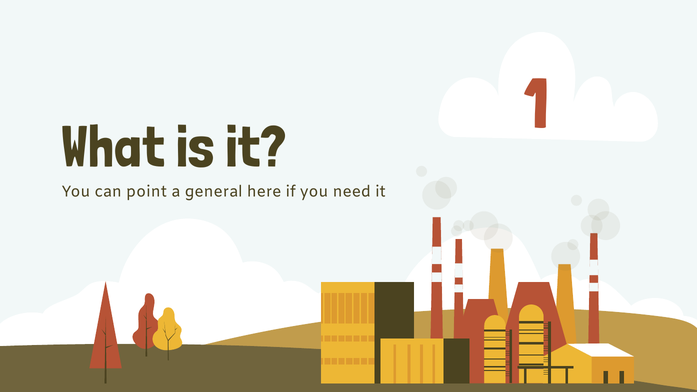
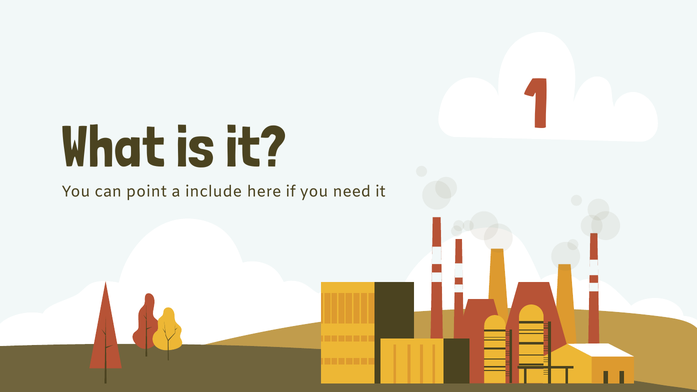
general: general -> include
